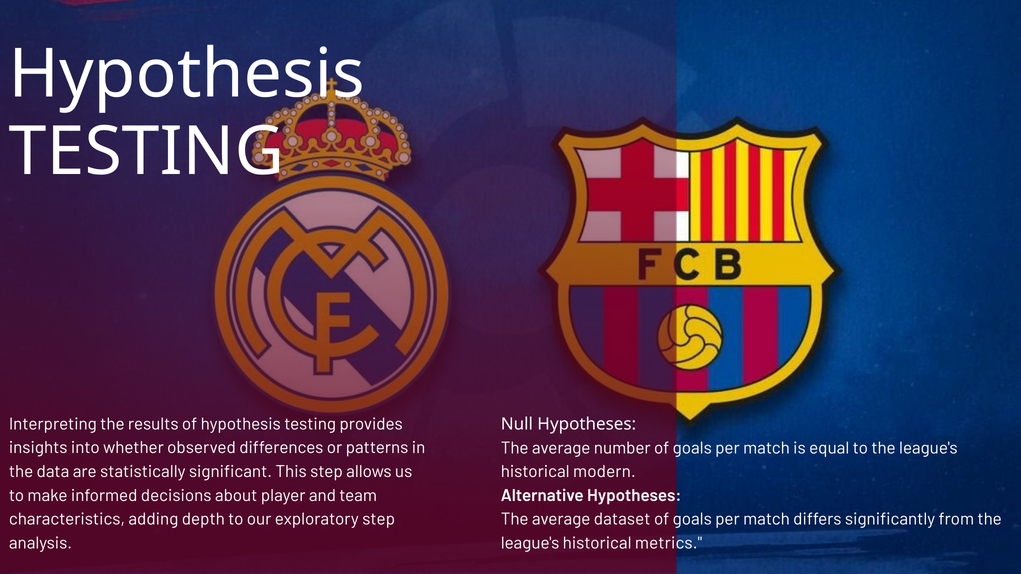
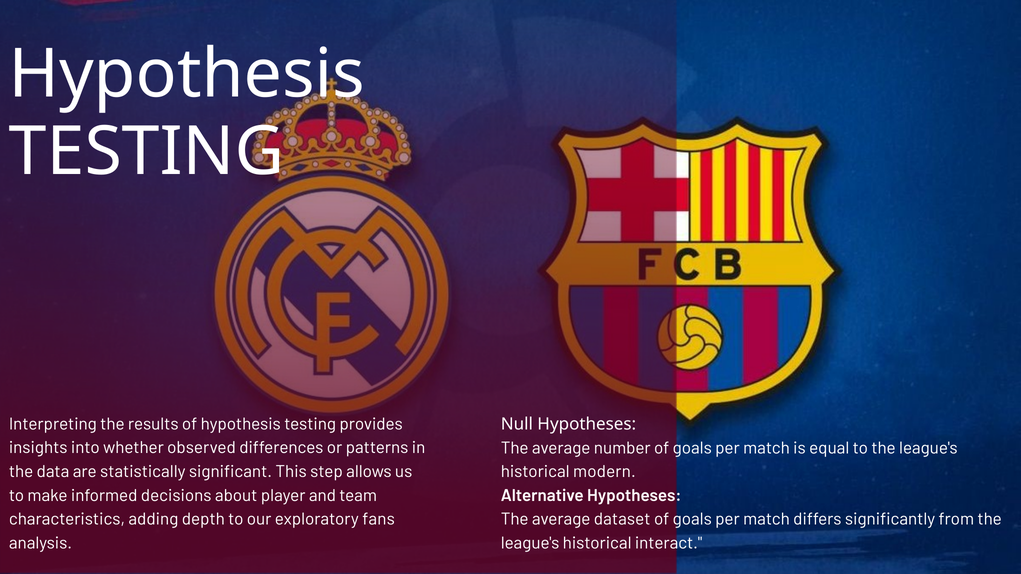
exploratory step: step -> fans
metrics: metrics -> interact
